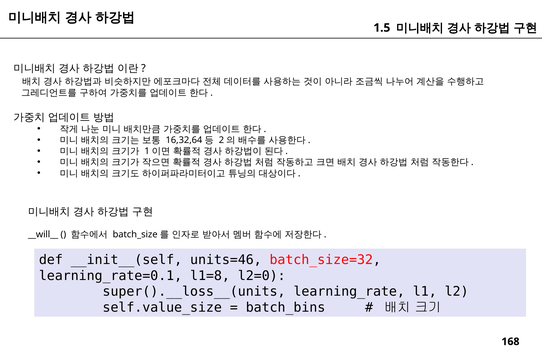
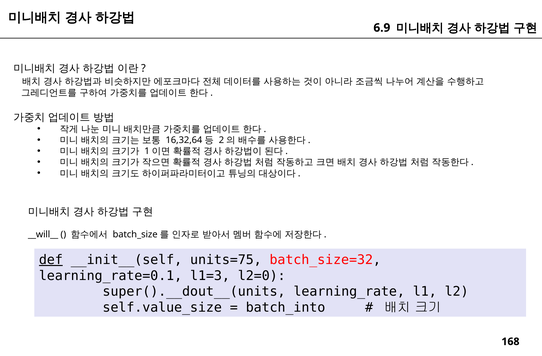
1.5: 1.5 -> 6.9
def underline: none -> present
units=46: units=46 -> units=75
l1=8: l1=8 -> l1=3
super().__loss__(units: super().__loss__(units -> super().__dout__(units
batch_bins: batch_bins -> batch_into
